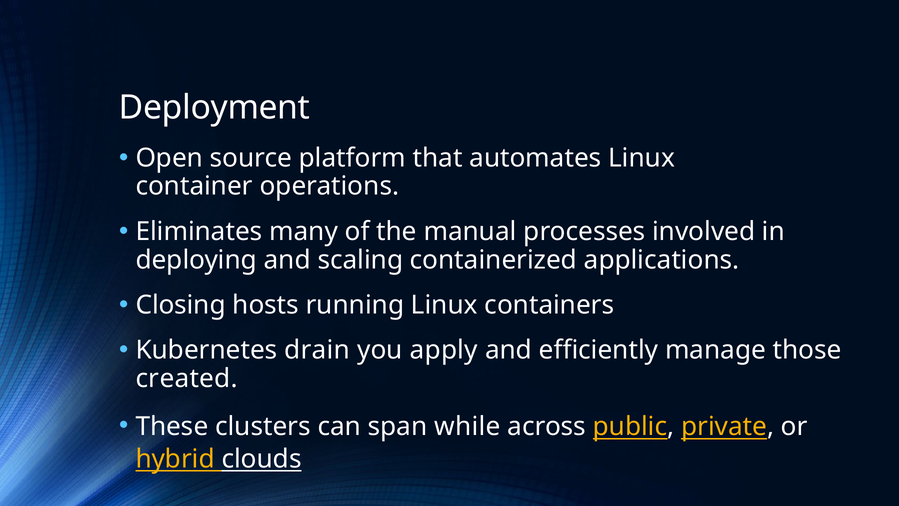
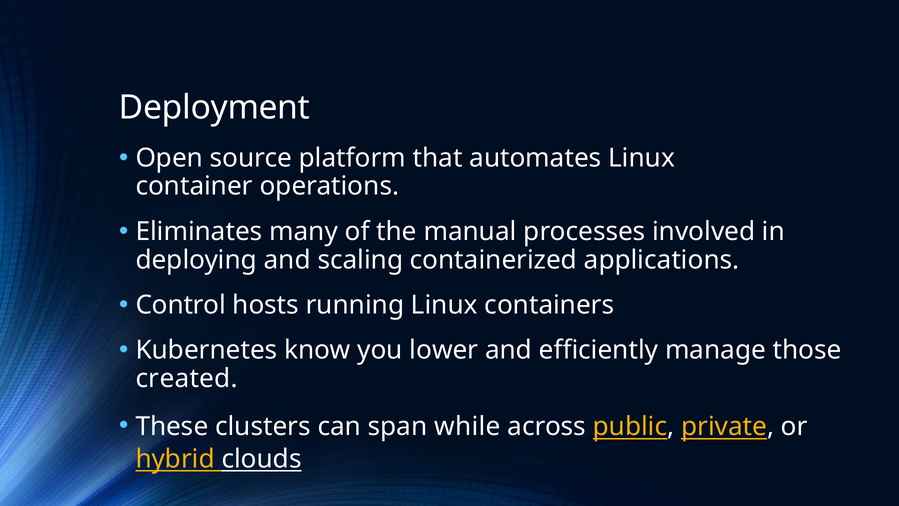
Closing: Closing -> Control
drain: drain -> know
apply: apply -> lower
